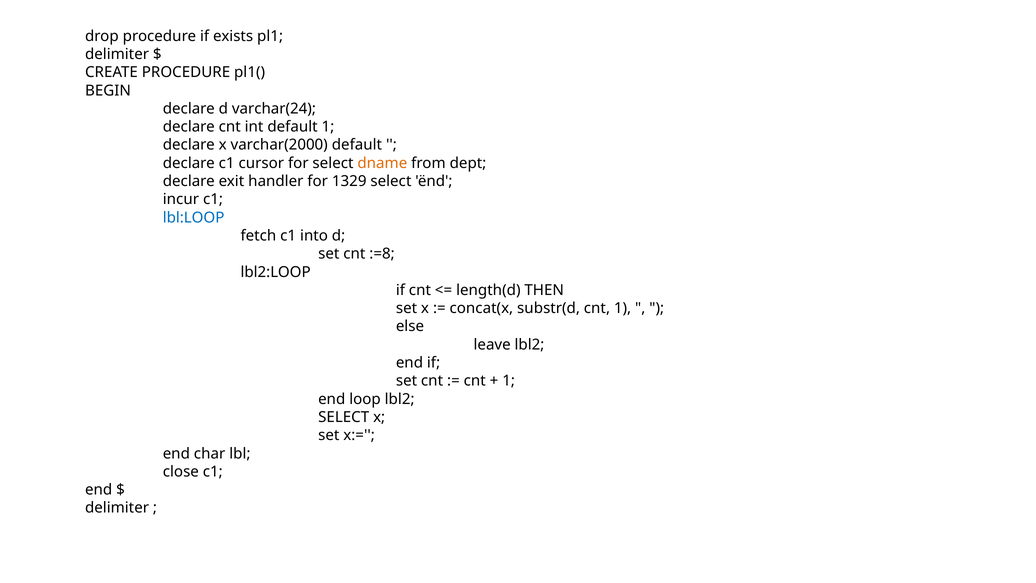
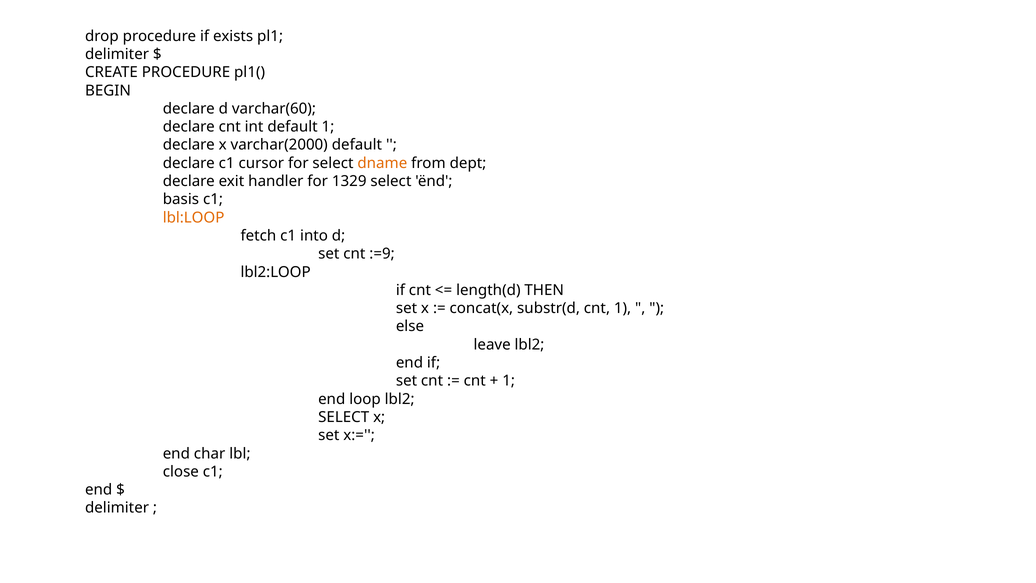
varchar(24: varchar(24 -> varchar(60
incur: incur -> basis
lbl:LOOP colour: blue -> orange
:=8: :=8 -> :=9
